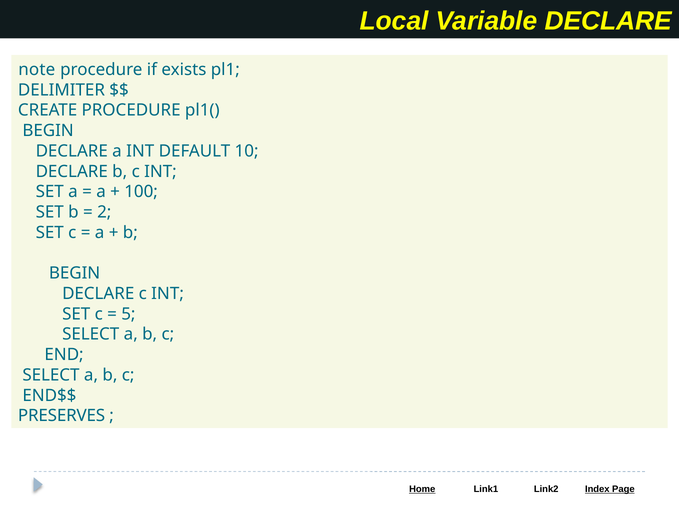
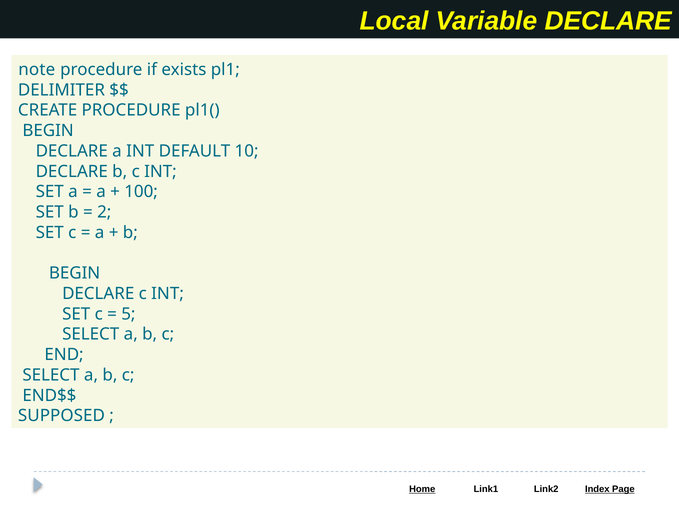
PRESERVES: PRESERVES -> SUPPOSED
